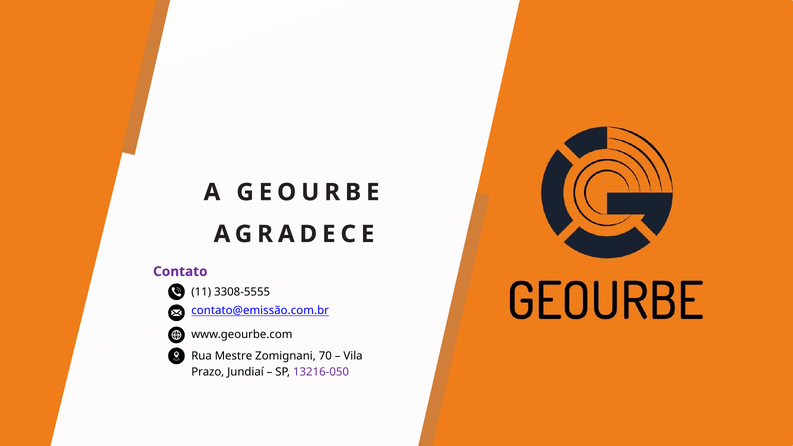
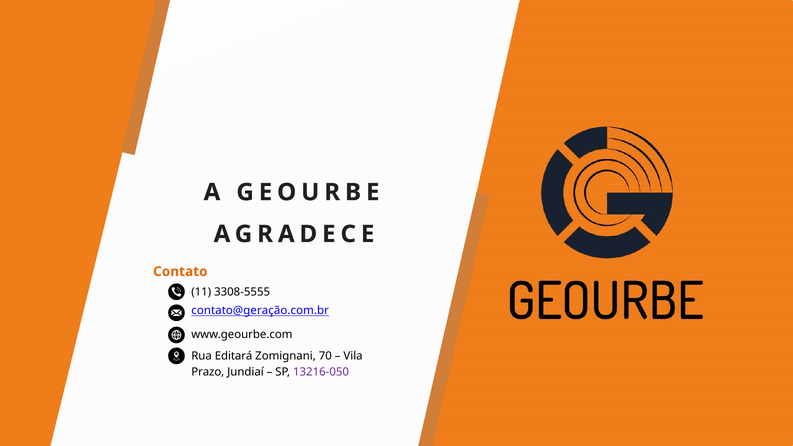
Contato colour: purple -> orange
contato@emissão.com.br: contato@emissão.com.br -> contato@geração.com.br
Mestre: Mestre -> Editará
